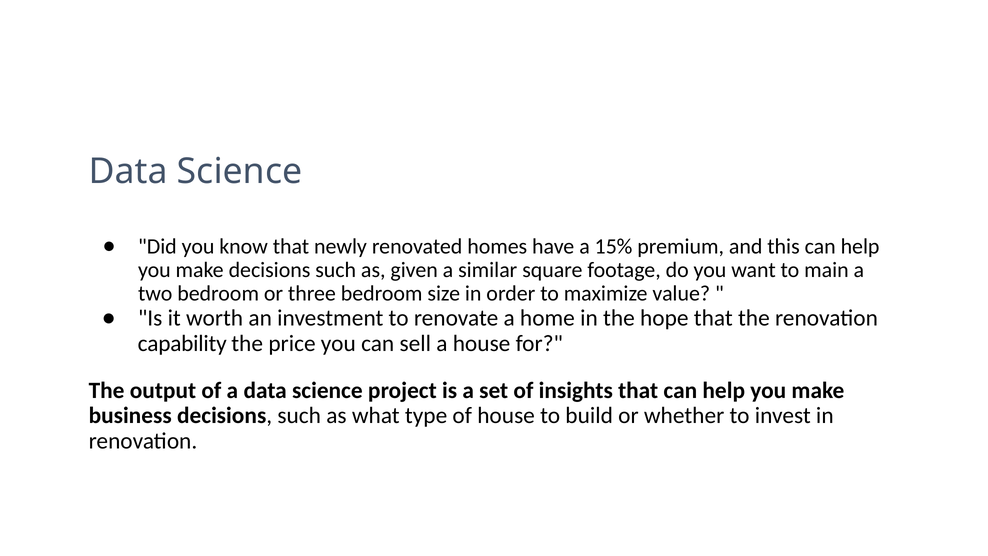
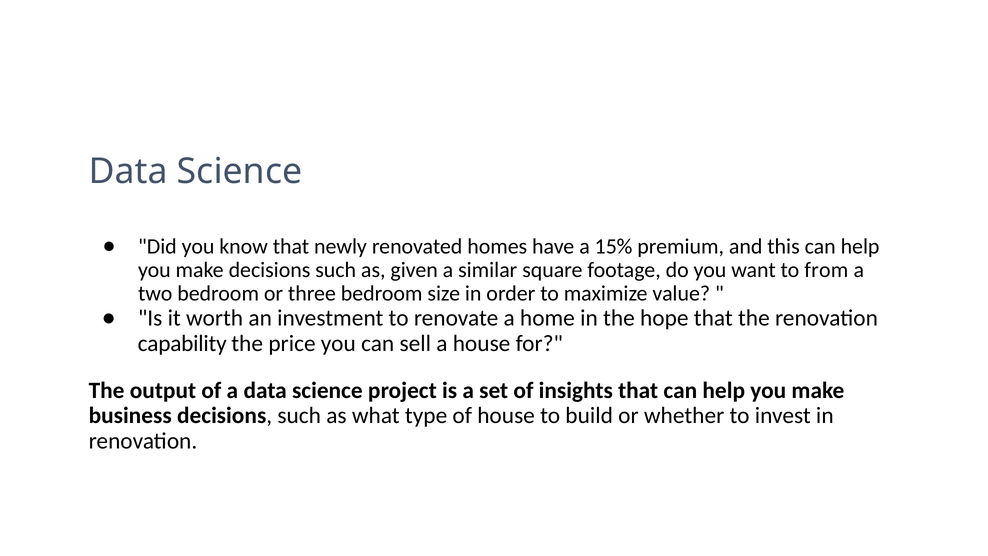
main: main -> from
